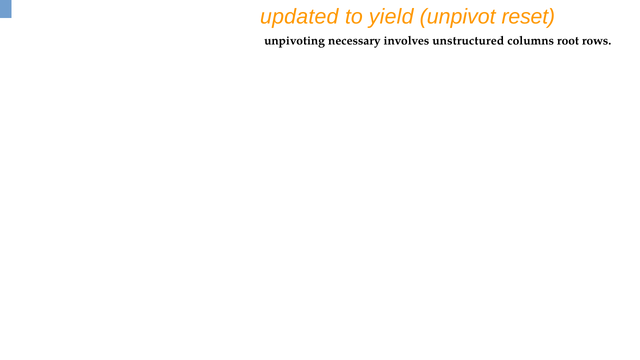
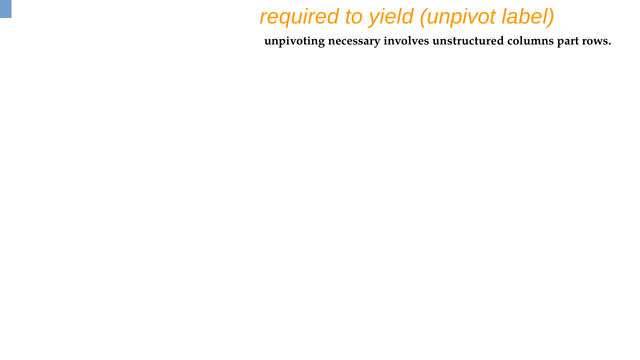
updated: updated -> required
reset: reset -> label
root: root -> part
